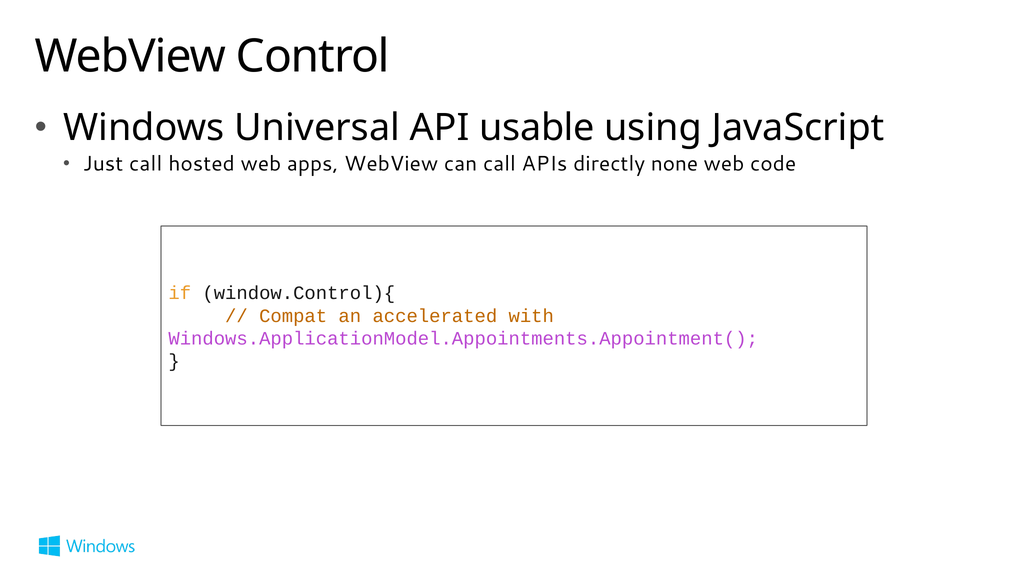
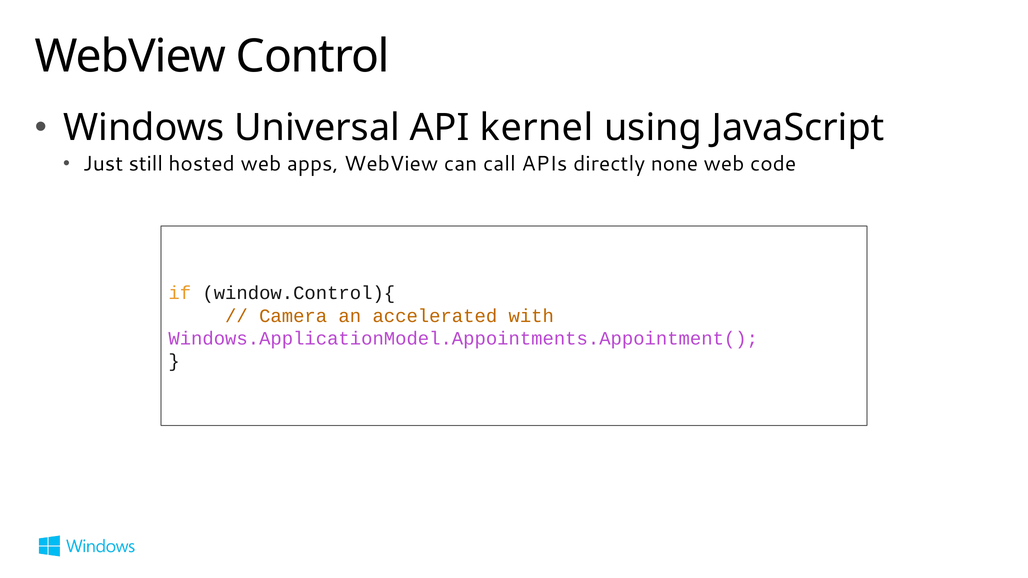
usable: usable -> kernel
Just call: call -> still
Compat: Compat -> Camera
